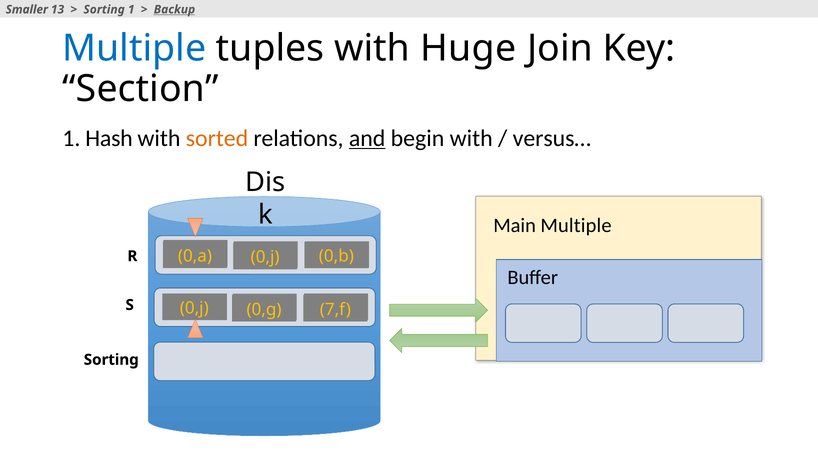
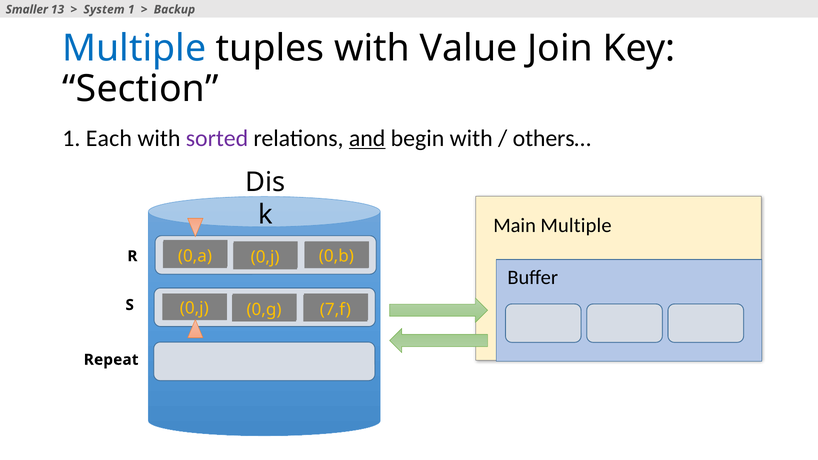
Sorting at (104, 9): Sorting -> System
Backup underline: present -> none
Huge: Huge -> Value
Hash: Hash -> Each
sorted colour: orange -> purple
versus…: versus… -> others…
Sorting at (111, 360): Sorting -> Repeat
